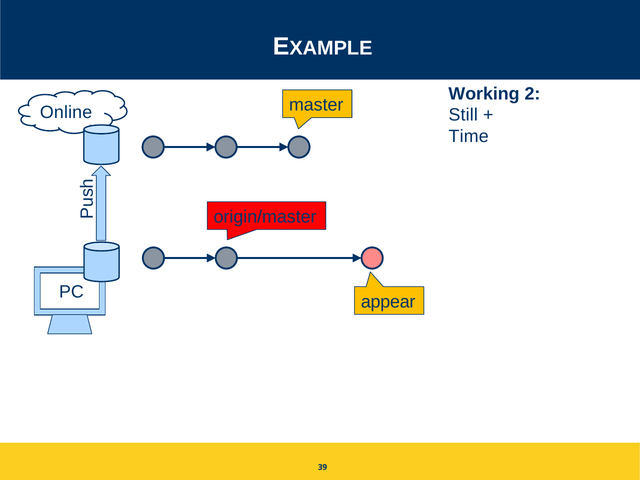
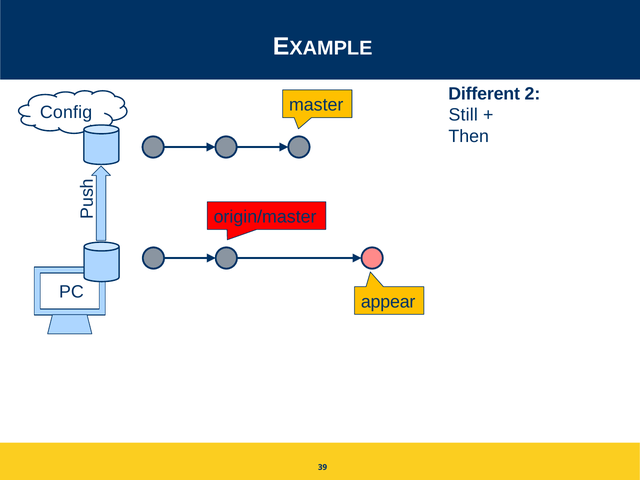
Working: Working -> Different
Online: Online -> Config
Time: Time -> Then
